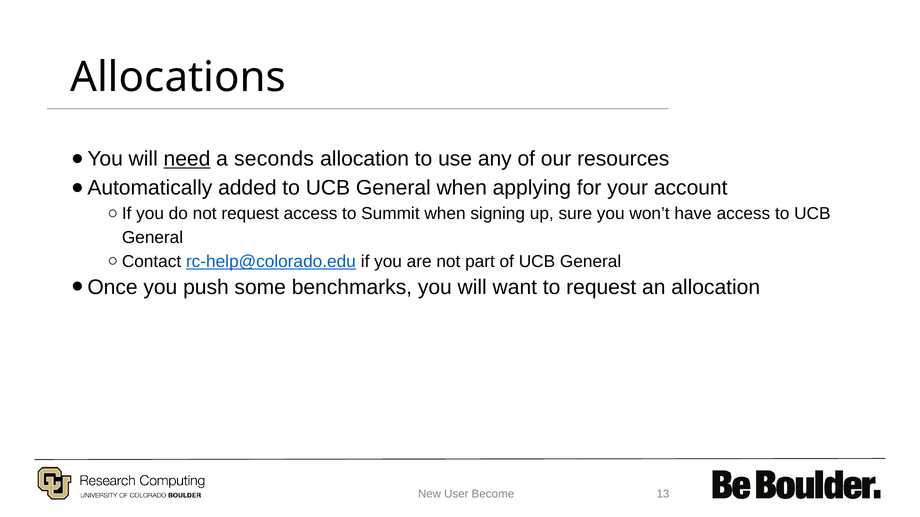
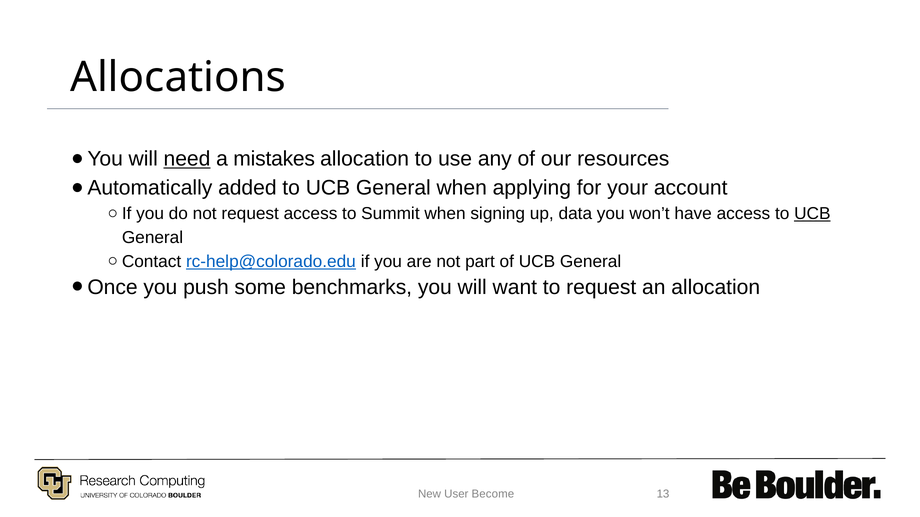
seconds: seconds -> mistakes
sure: sure -> data
UCB at (812, 214) underline: none -> present
